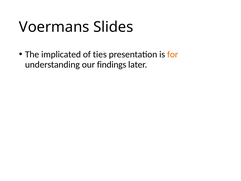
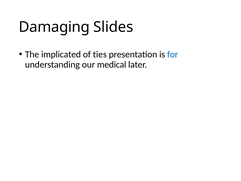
Voermans: Voermans -> Damaging
for colour: orange -> blue
findings: findings -> medical
